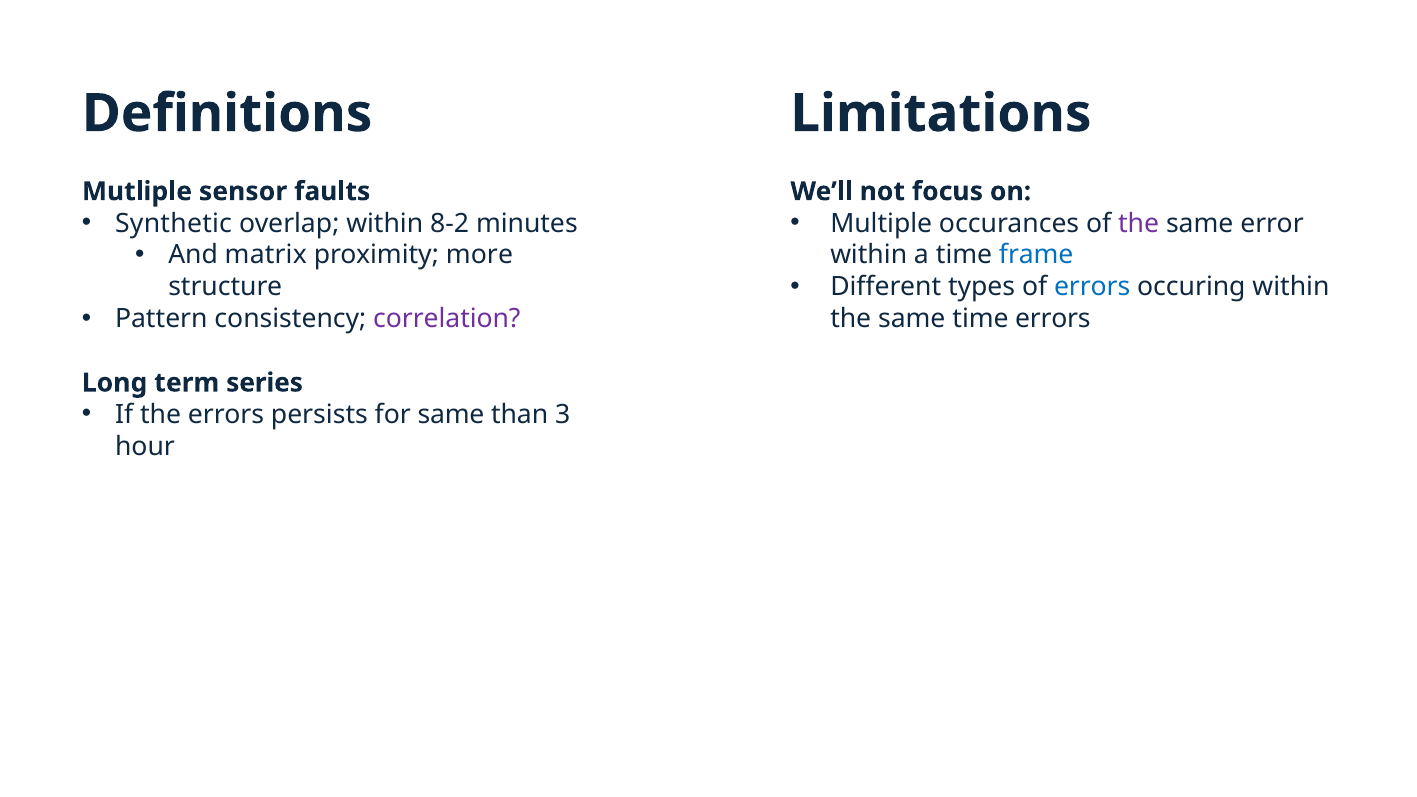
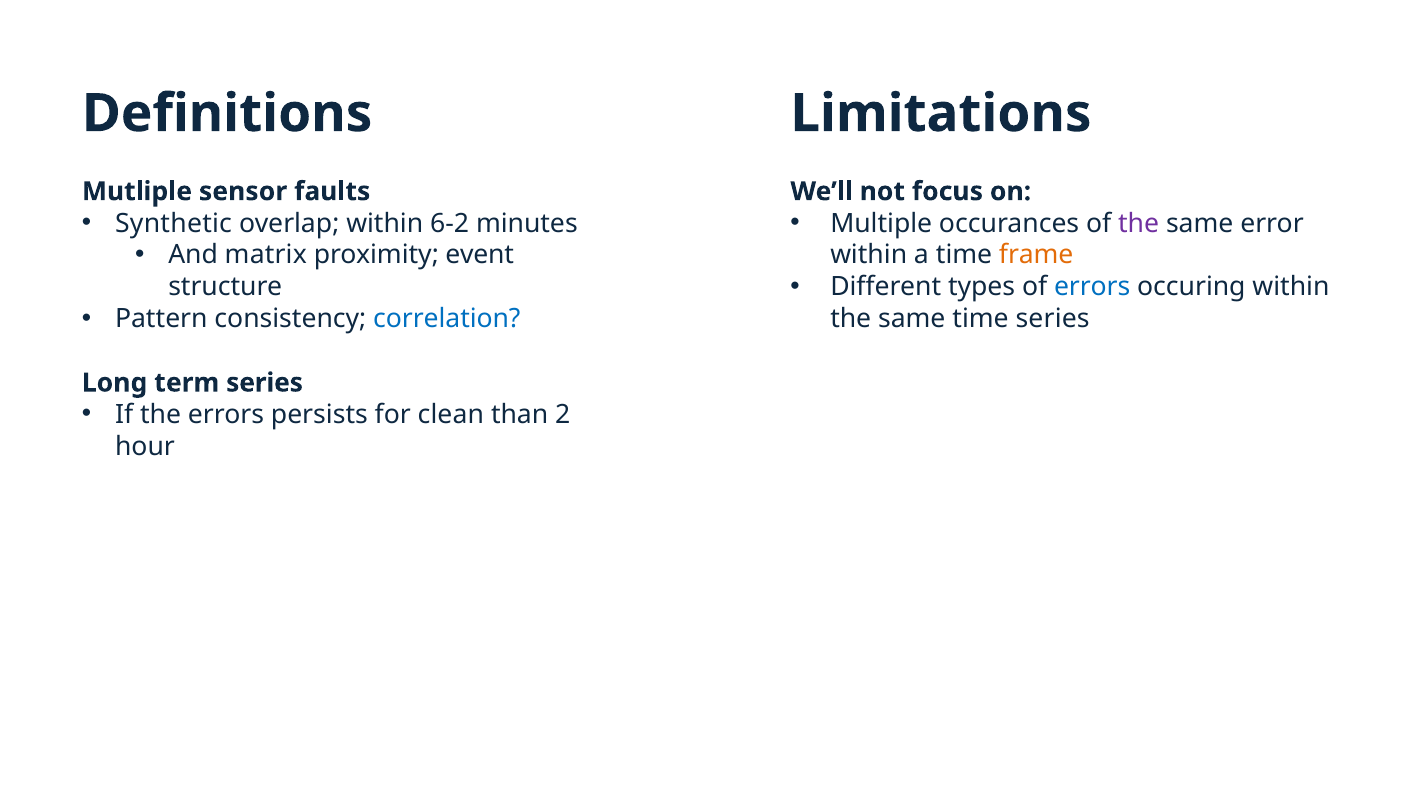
8-2: 8-2 -> 6-2
more: more -> event
frame colour: blue -> orange
correlation colour: purple -> blue
time errors: errors -> series
for same: same -> clean
3: 3 -> 2
